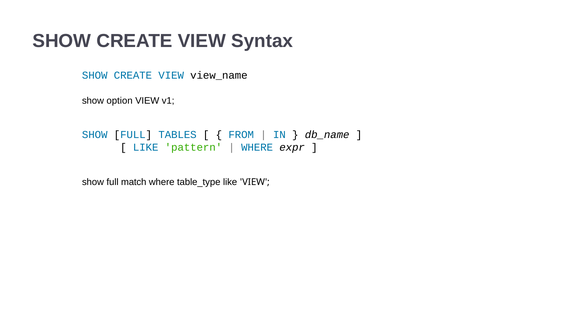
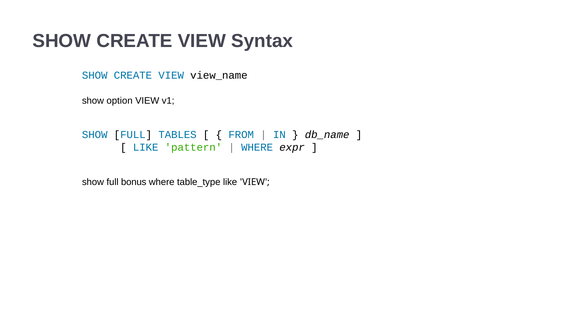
match: match -> bonus
